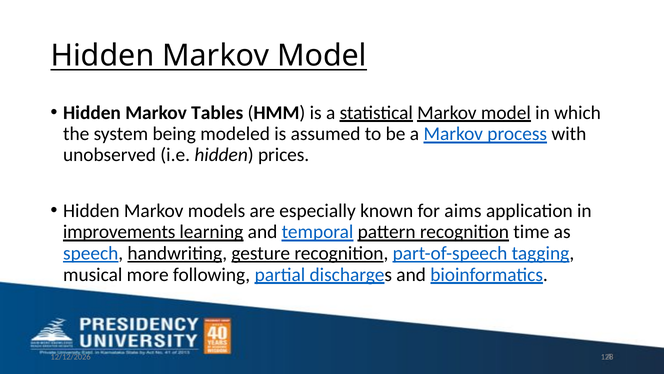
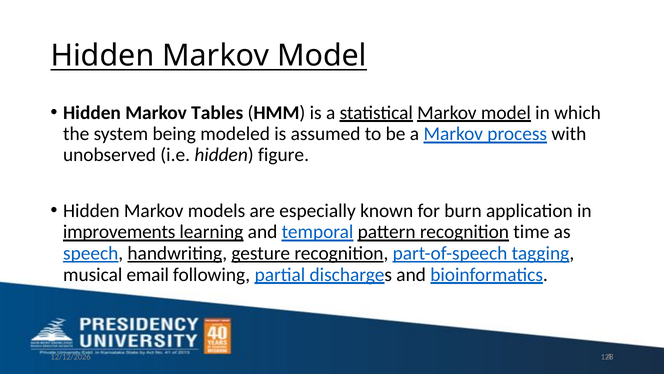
prices: prices -> figure
aims: aims -> burn
more: more -> email
